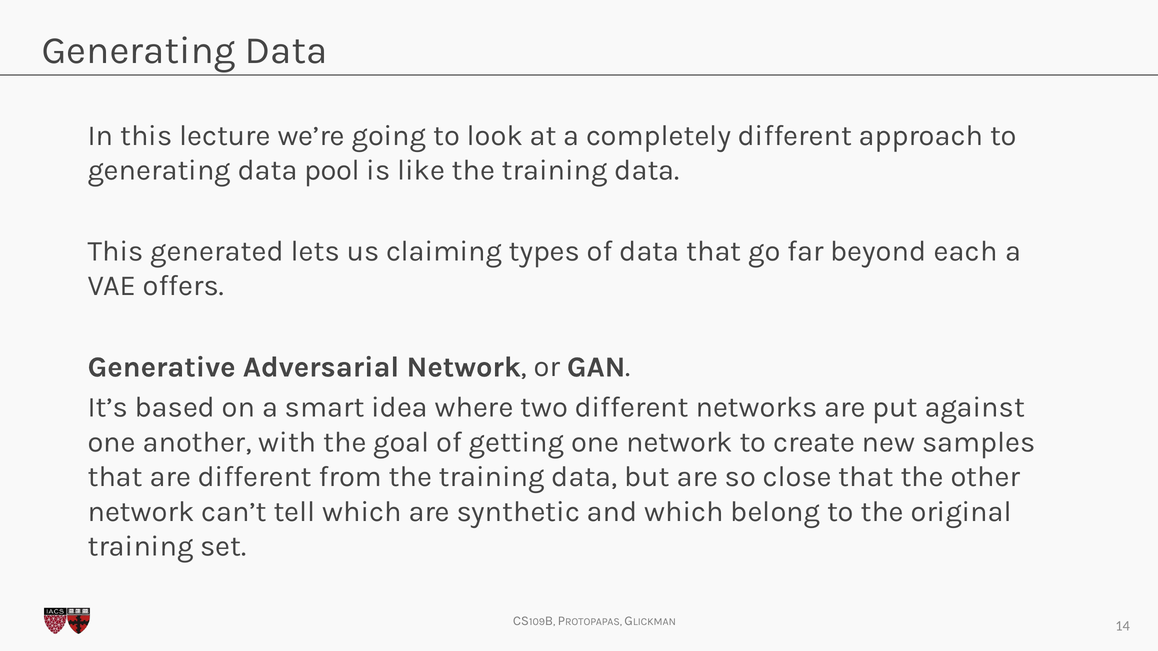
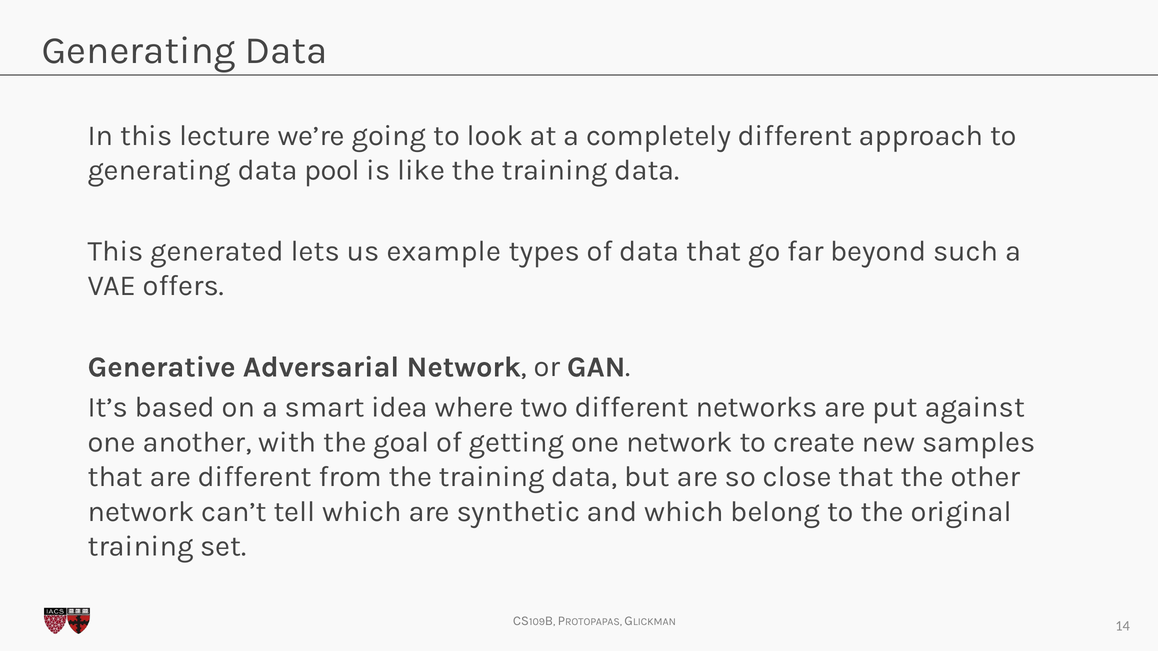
claiming: claiming -> example
each: each -> such
